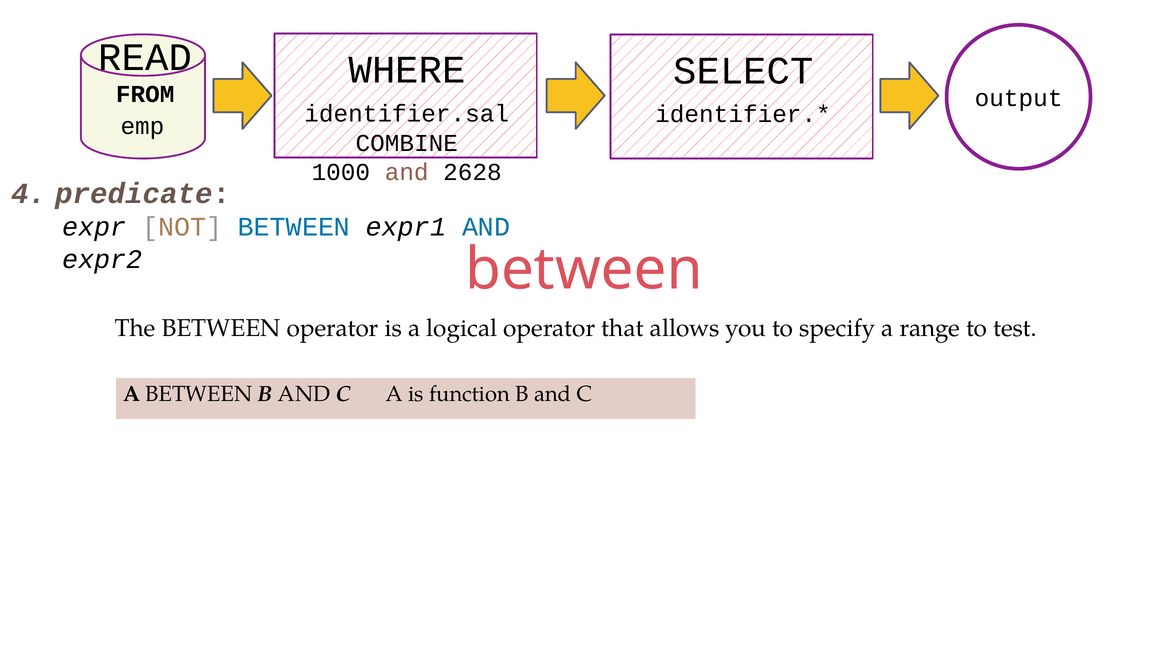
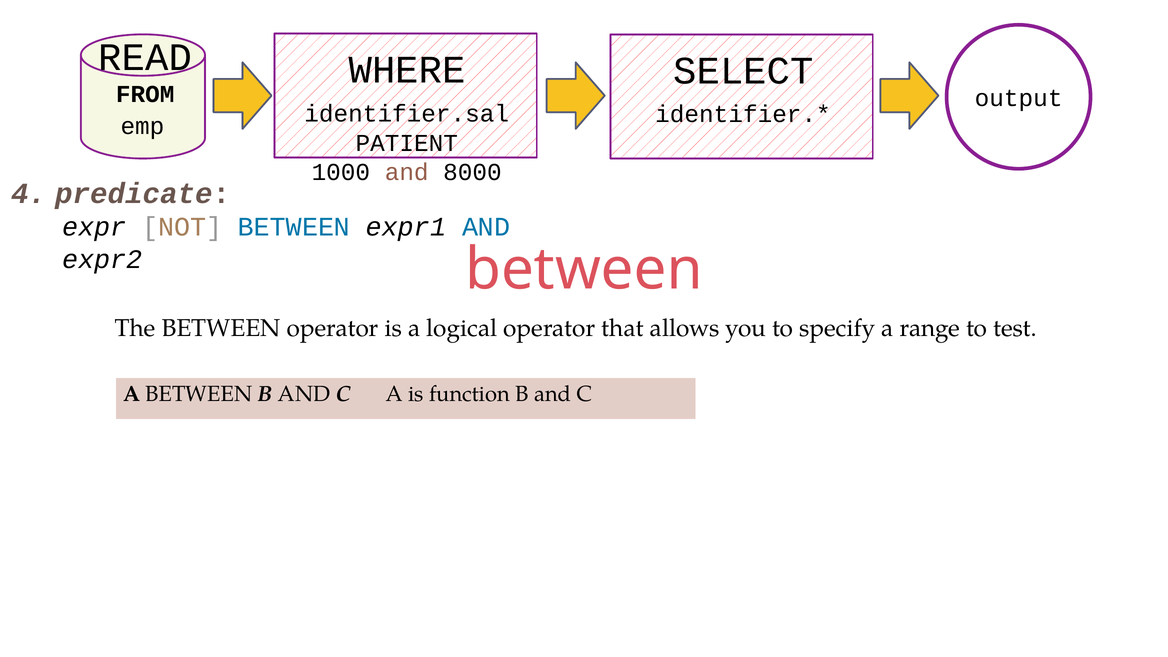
COMBINE: COMBINE -> PATIENT
2628: 2628 -> 8000
